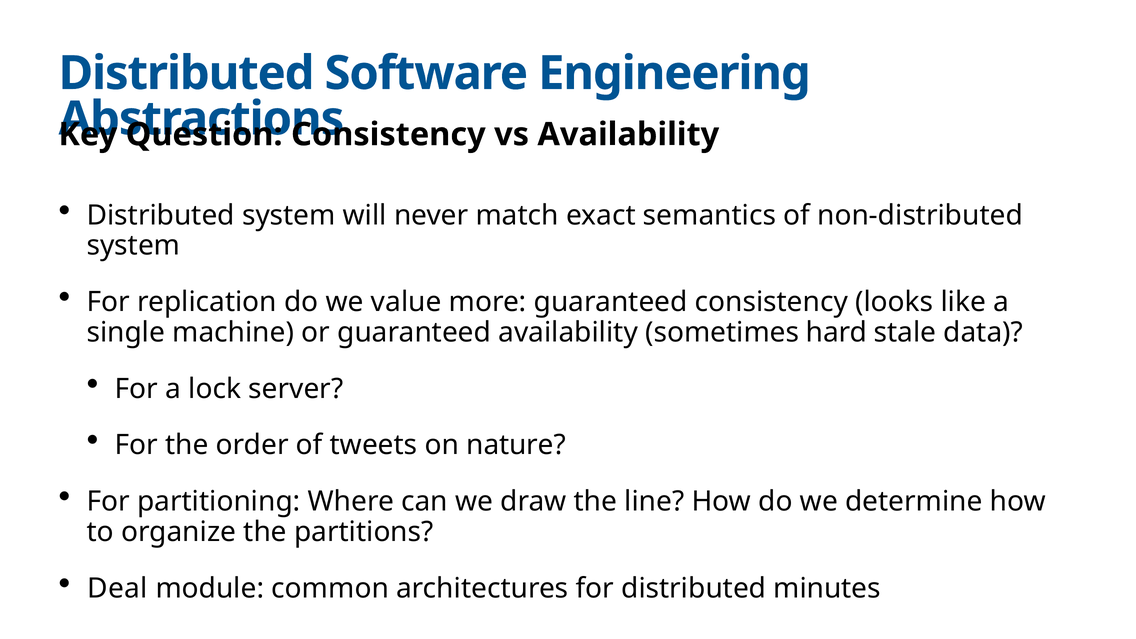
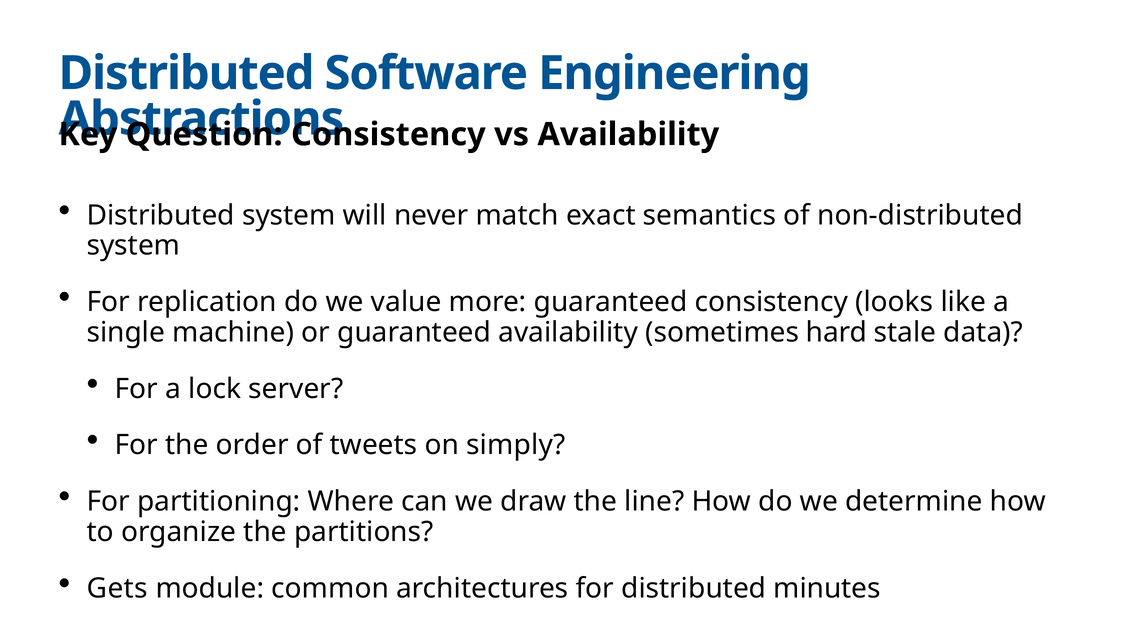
nature: nature -> simply
Deal: Deal -> Gets
